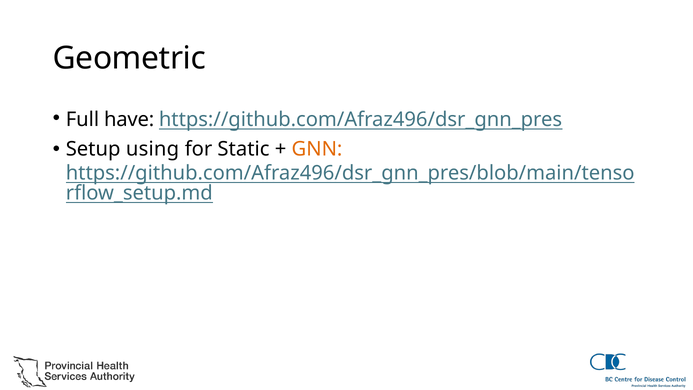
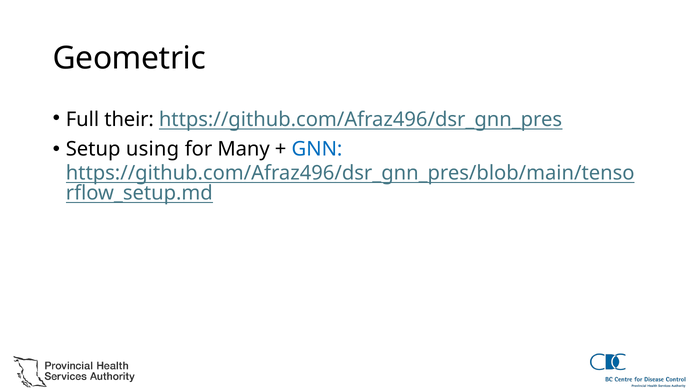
have: have -> their
Static: Static -> Many
GNN colour: orange -> blue
